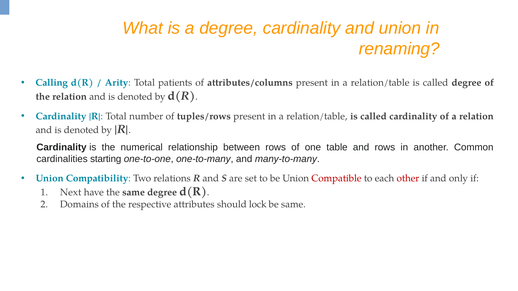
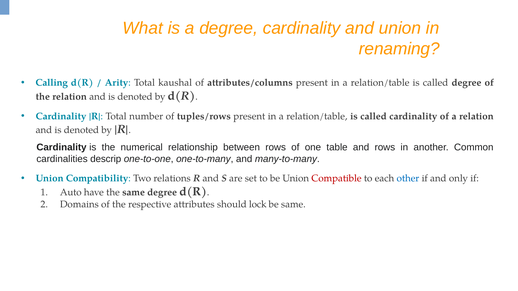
patients: patients -> kaushal
starting: starting -> descrip
other colour: red -> blue
Next: Next -> Auto
